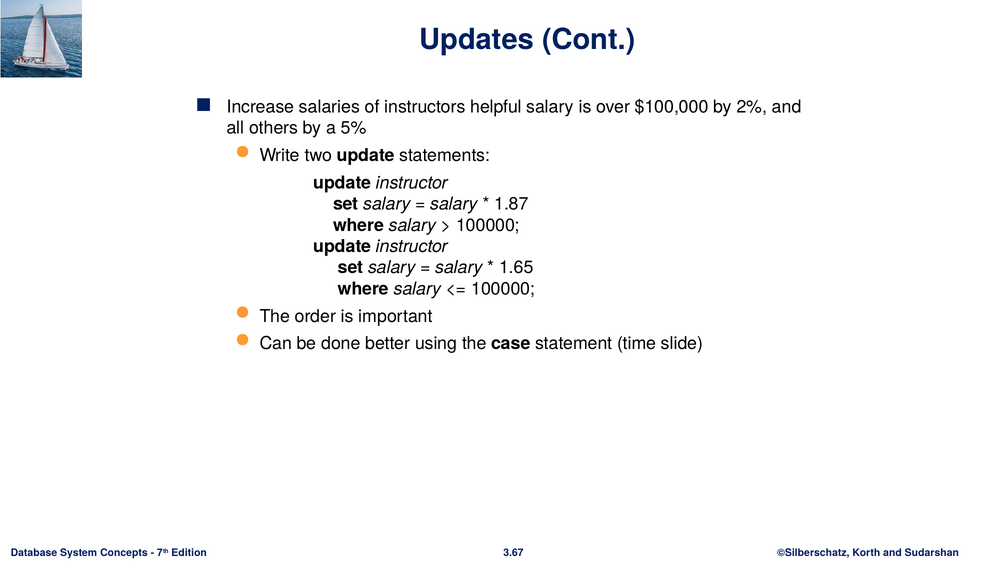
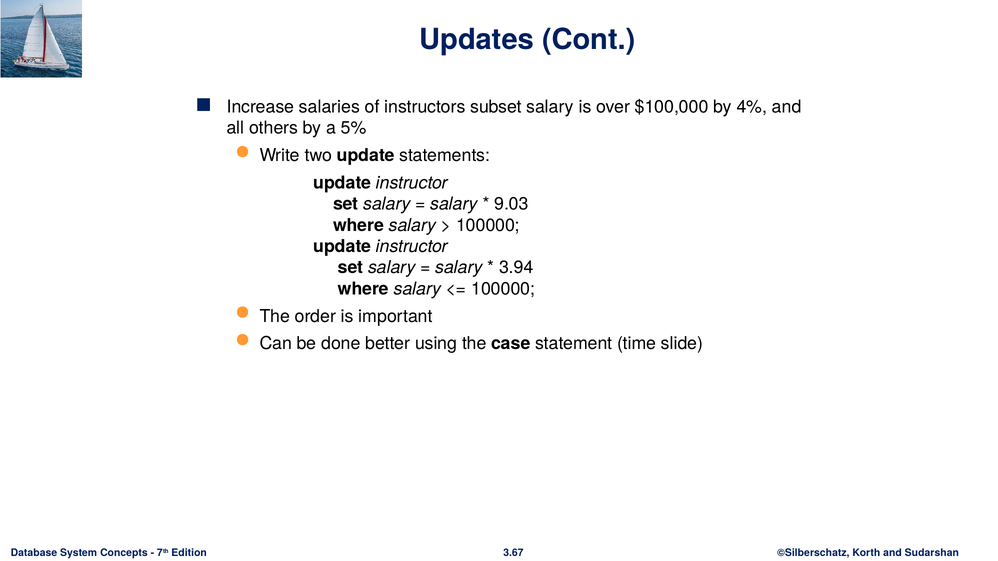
helpful: helpful -> subset
2%: 2% -> 4%
1.87: 1.87 -> 9.03
1.65: 1.65 -> 3.94
